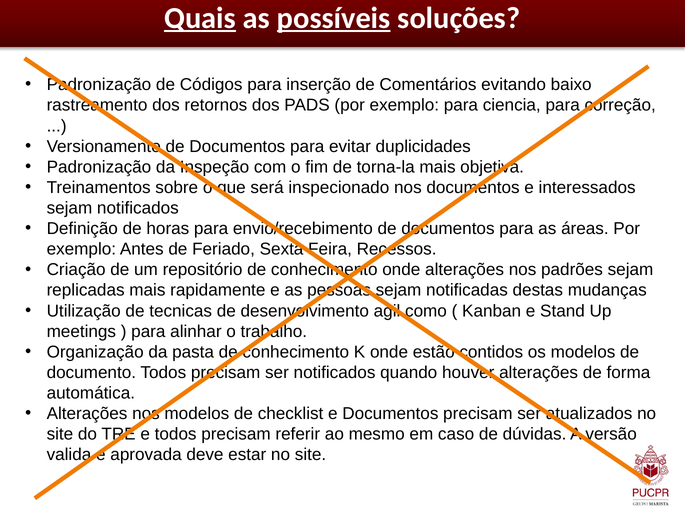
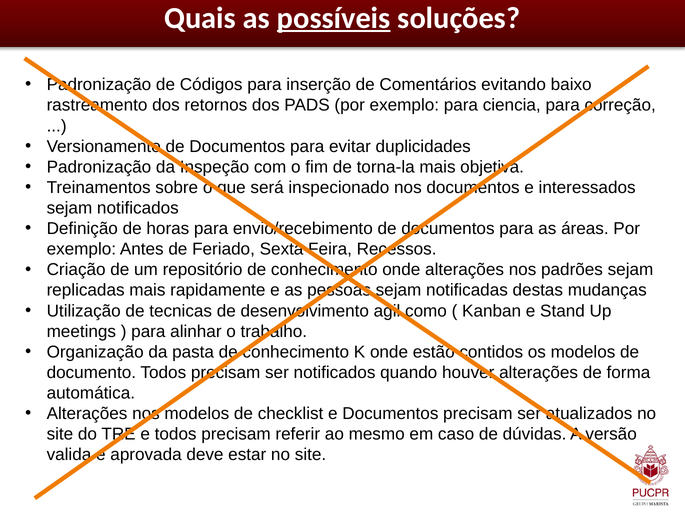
Quais underline: present -> none
